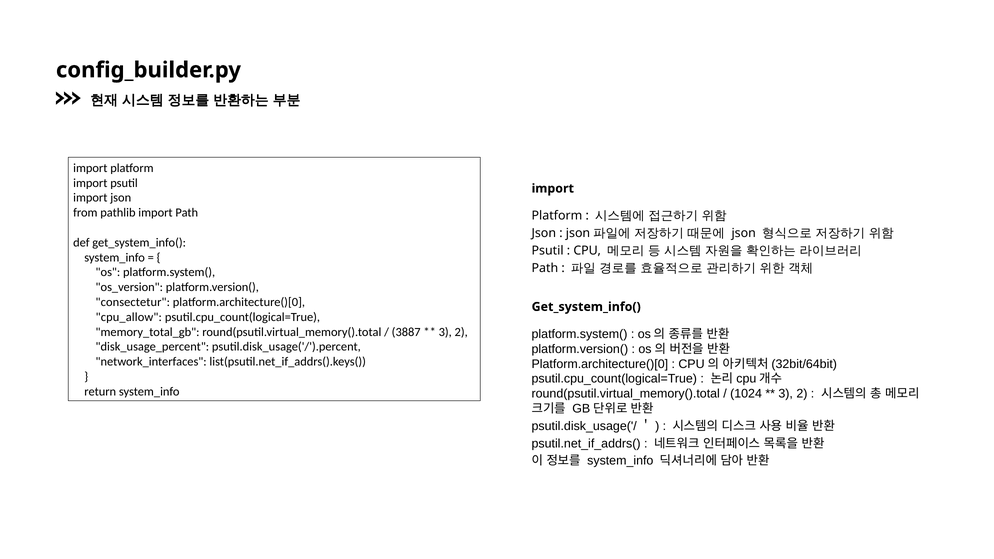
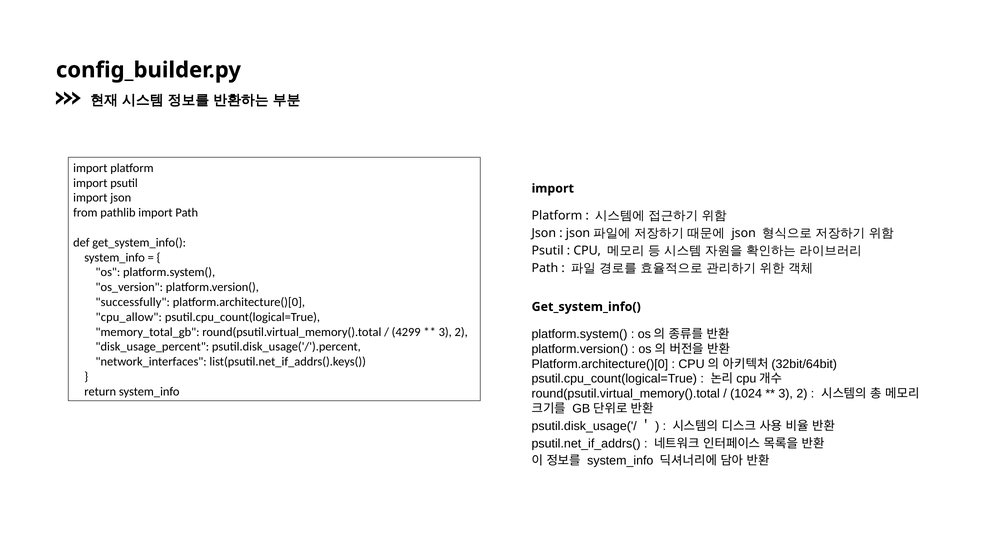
consectetur: consectetur -> successfully
3887: 3887 -> 4299
